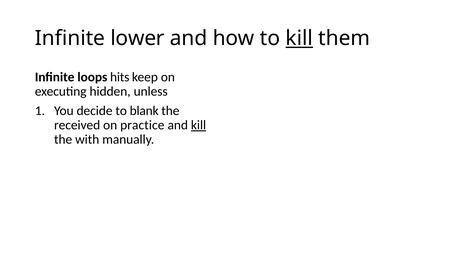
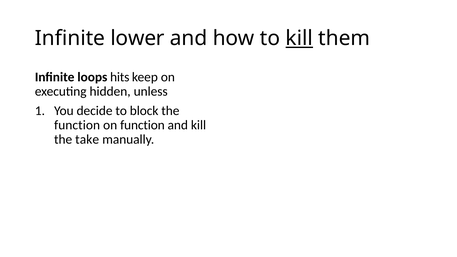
blank: blank -> block
received at (77, 125): received -> function
on practice: practice -> function
kill at (199, 125) underline: present -> none
with: with -> take
